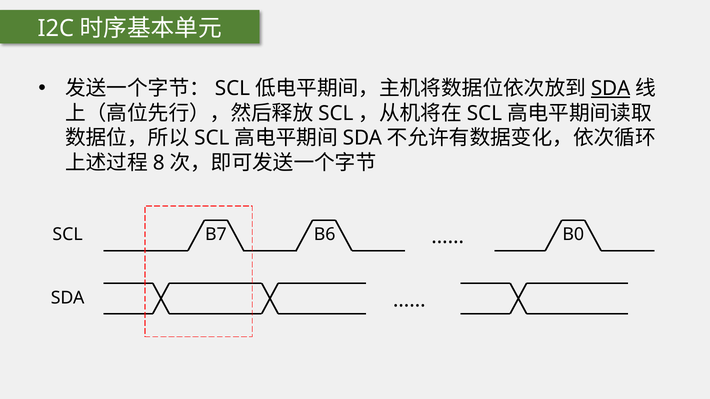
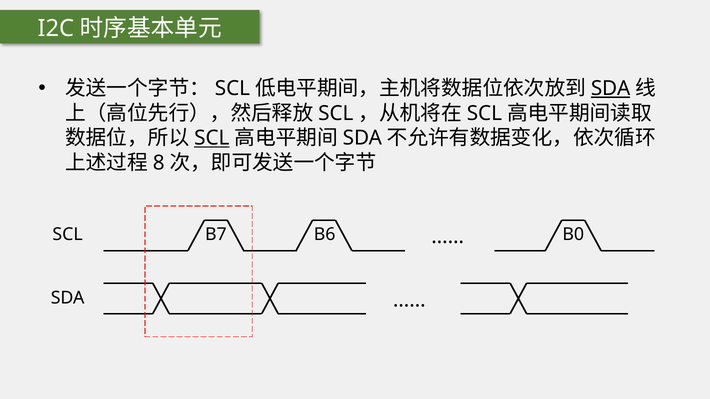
SCL at (212, 138) underline: none -> present
